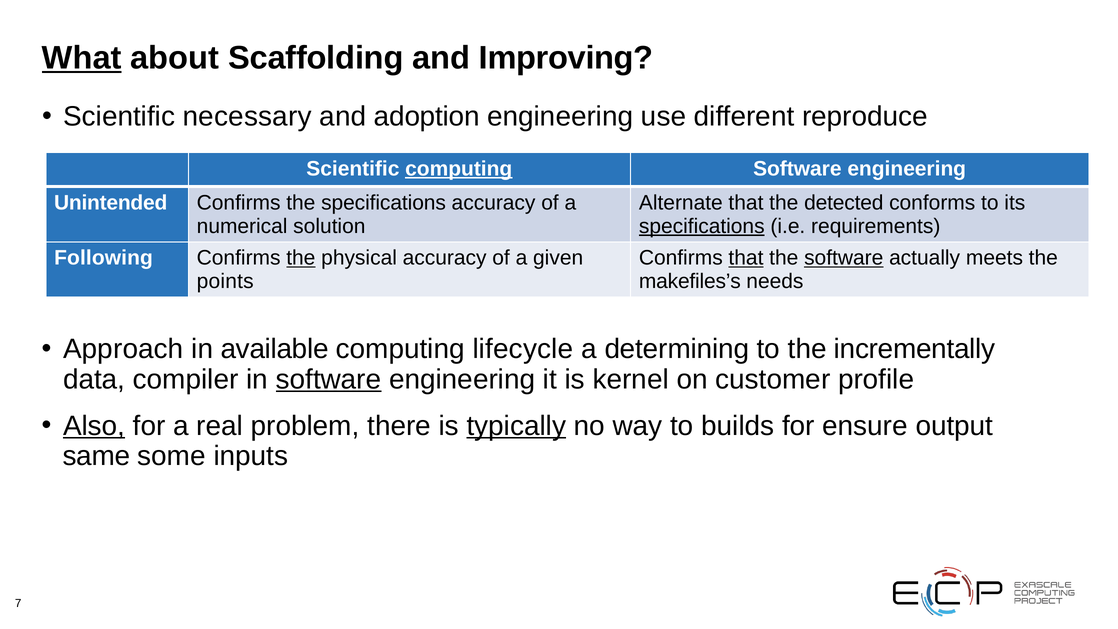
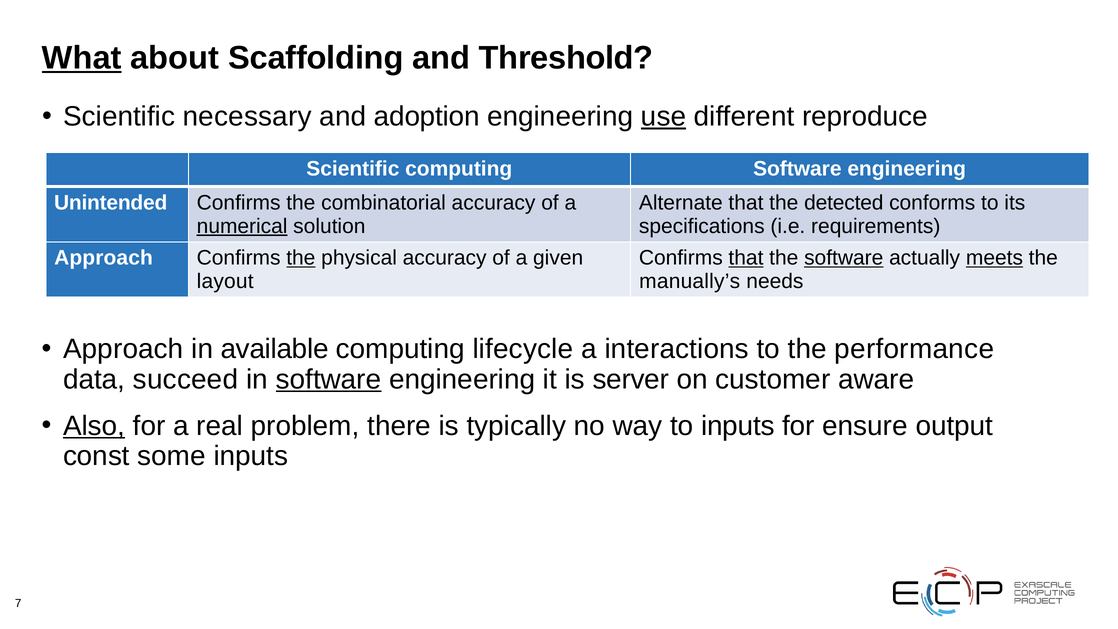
Improving: Improving -> Threshold
use underline: none -> present
computing at (459, 169) underline: present -> none
the specifications: specifications -> combinatorial
numerical underline: none -> present
specifications at (702, 226) underline: present -> none
Following at (104, 258): Following -> Approach
meets underline: none -> present
points: points -> layout
makefiles’s: makefiles’s -> manually’s
determining: determining -> interactions
incrementally: incrementally -> performance
compiler: compiler -> succeed
kernel: kernel -> server
profile: profile -> aware
typically underline: present -> none
to builds: builds -> inputs
same: same -> const
